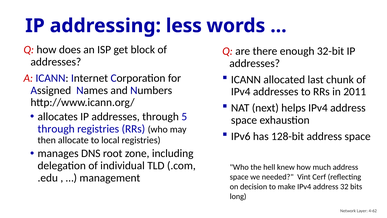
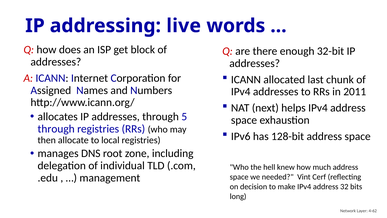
less: less -> live
